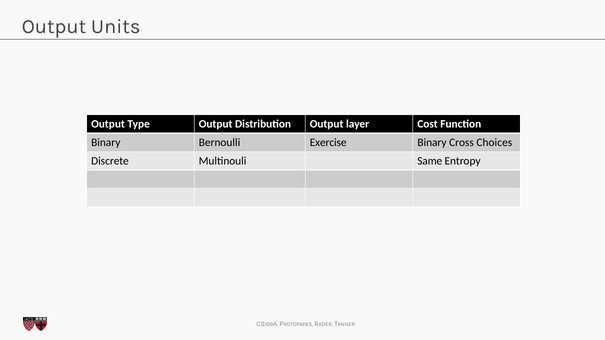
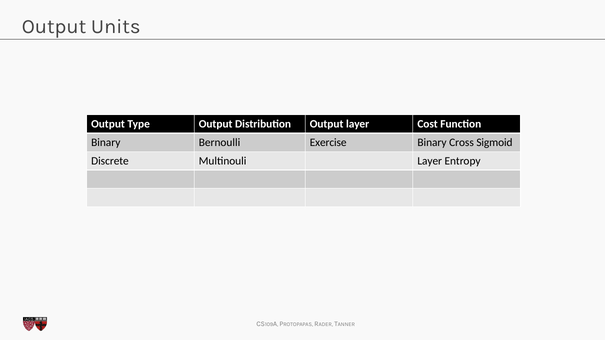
Choices: Choices -> Sigmoid
Multinouli Same: Same -> Layer
